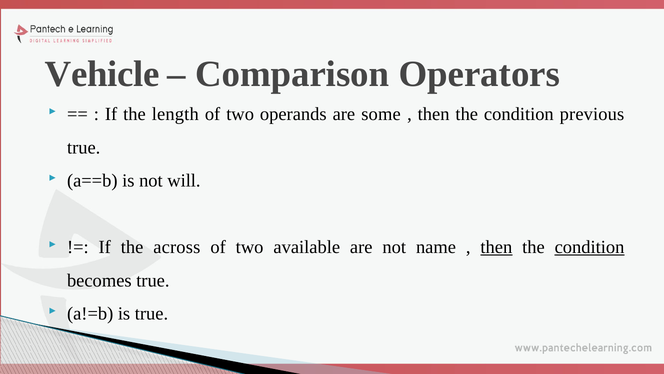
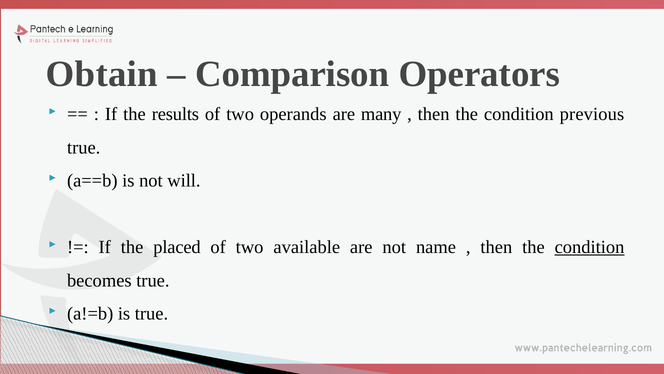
Vehicle: Vehicle -> Obtain
length: length -> results
some: some -> many
across: across -> placed
then at (496, 247) underline: present -> none
